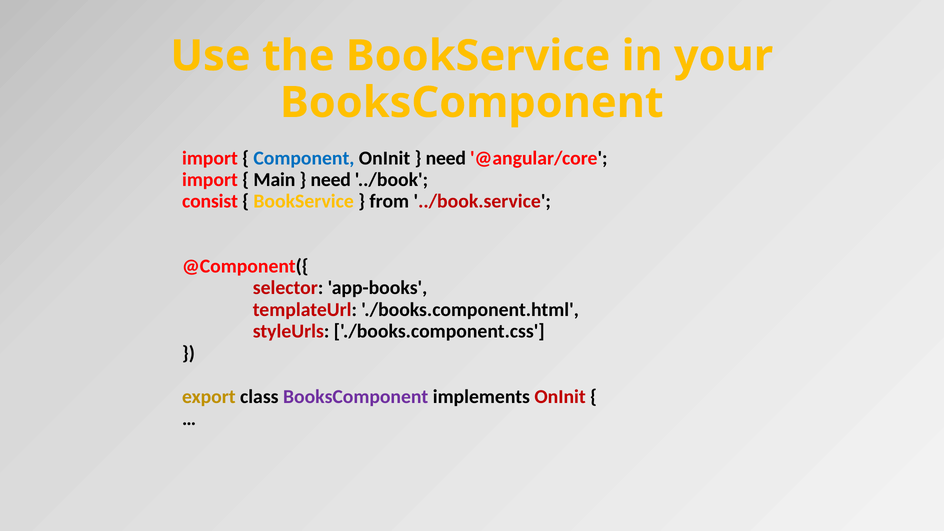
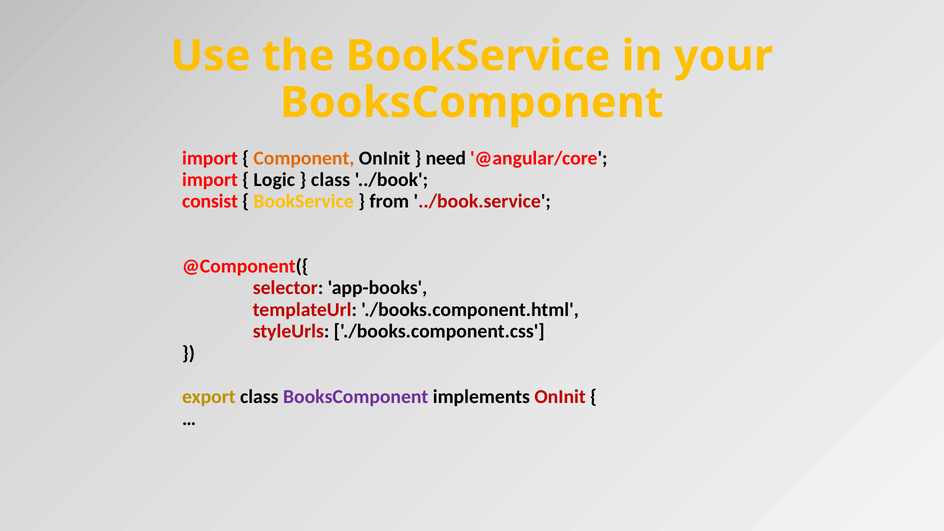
Component colour: blue -> orange
Main: Main -> Logic
need at (331, 180): need -> class
